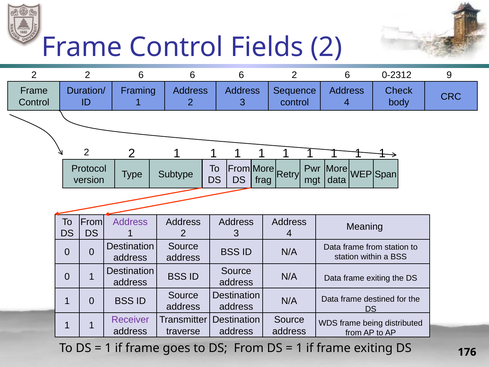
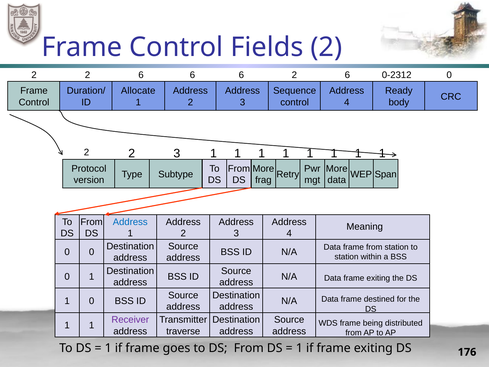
0-2312 9: 9 -> 0
Framing: Framing -> Allocate
Check: Check -> Ready
2 1: 1 -> 3
Address at (130, 222) colour: purple -> blue
